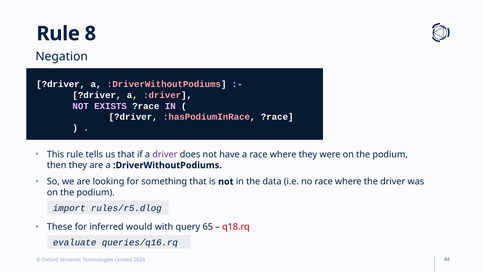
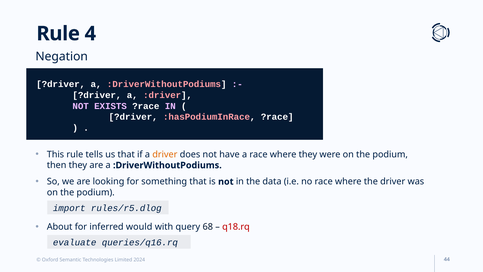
8: 8 -> 4
driver at (165, 154) colour: purple -> orange
These: These -> About
65: 65 -> 68
